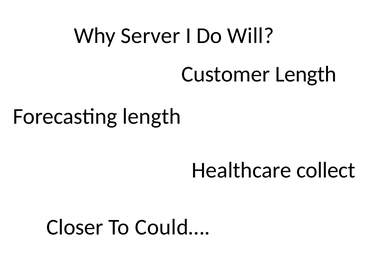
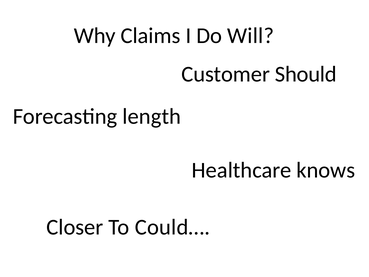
Server: Server -> Claims
Customer Length: Length -> Should
collect: collect -> knows
